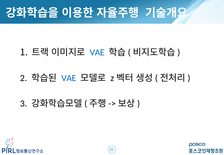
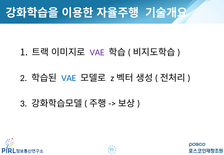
VAE at (97, 52) colour: blue -> purple
